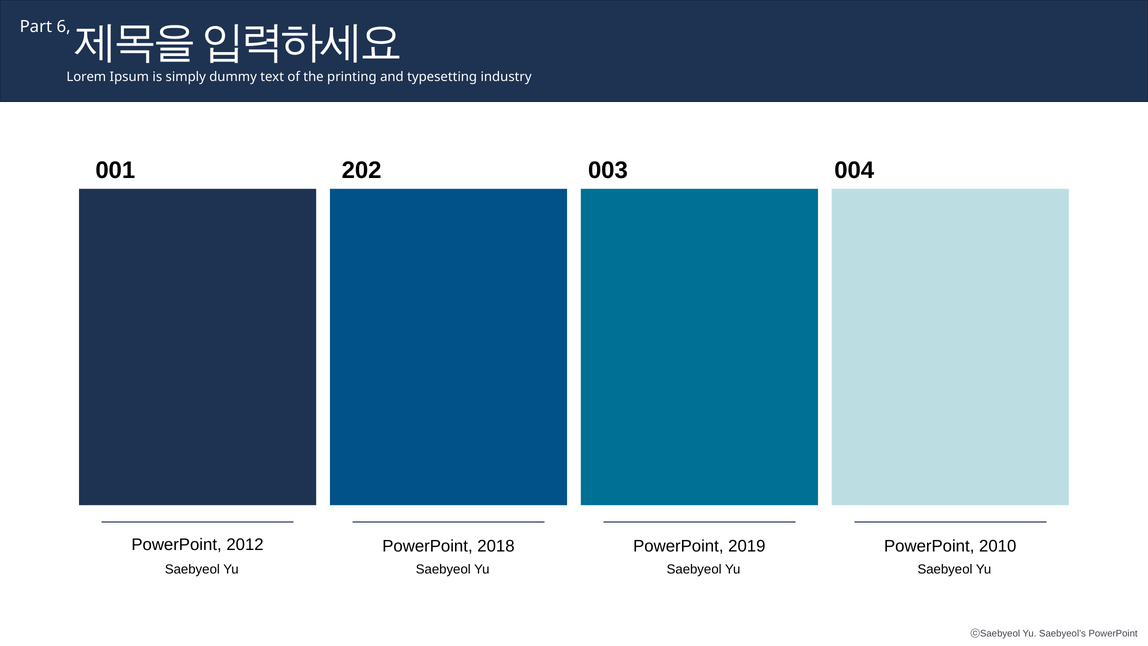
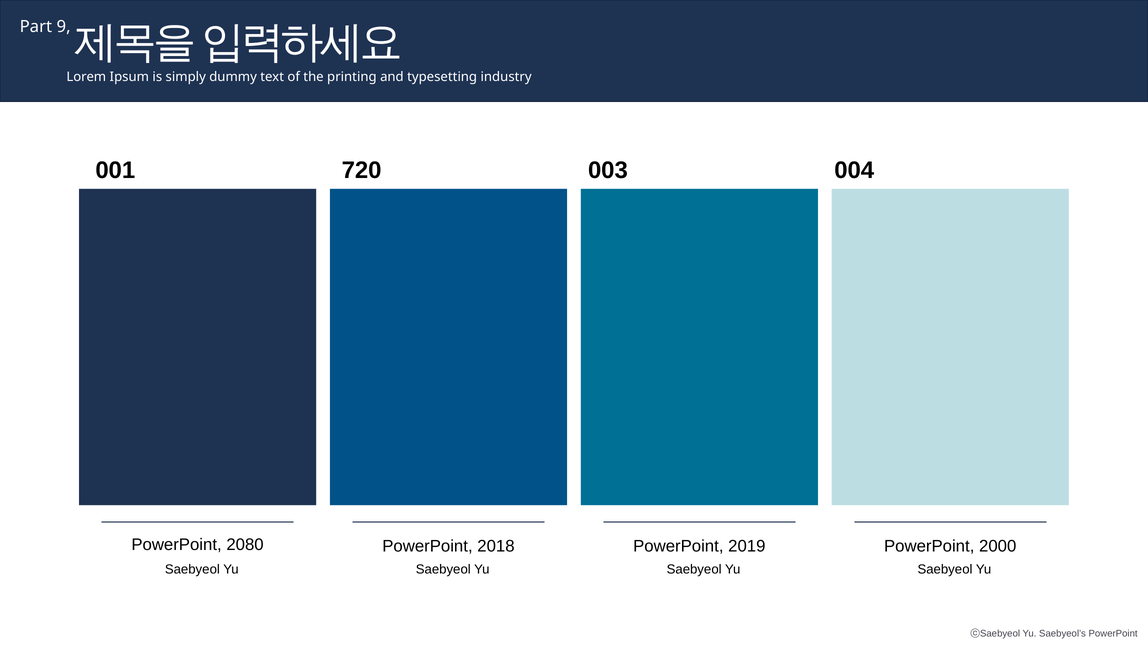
6: 6 -> 9
202: 202 -> 720
2012: 2012 -> 2080
2010: 2010 -> 2000
